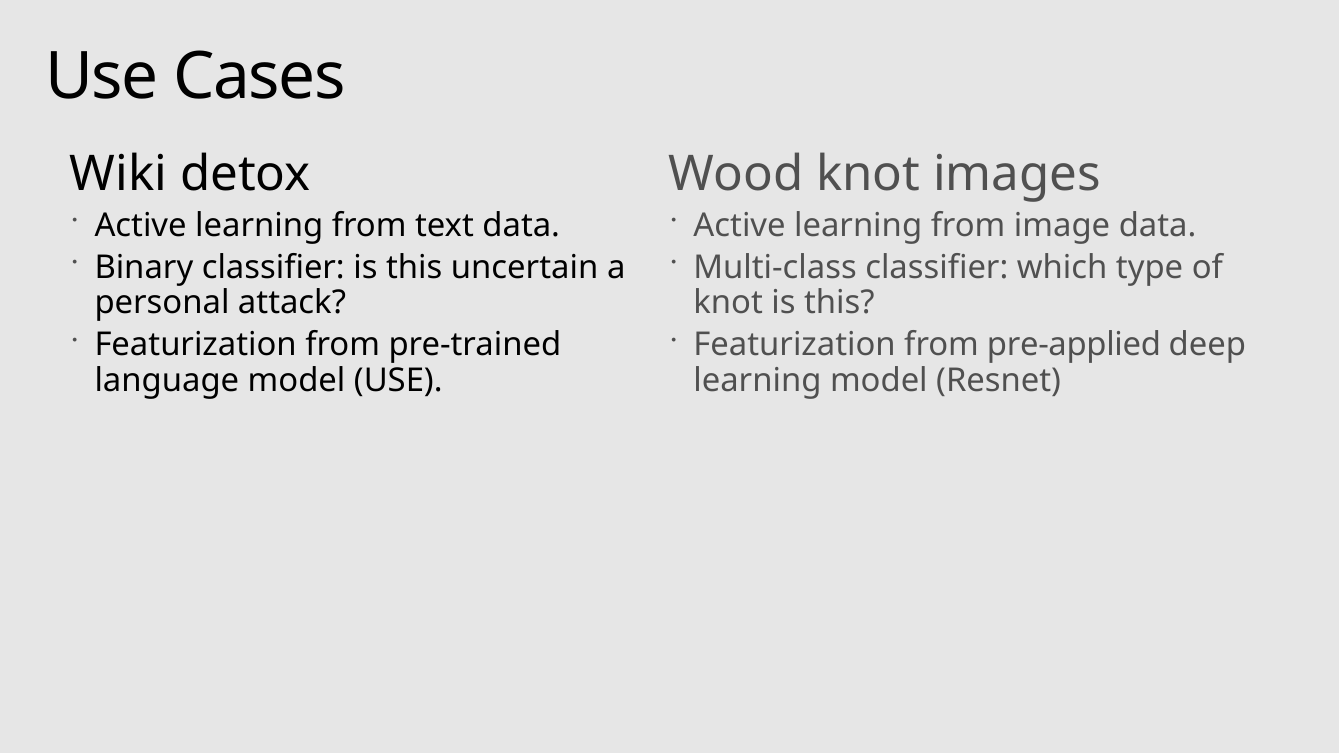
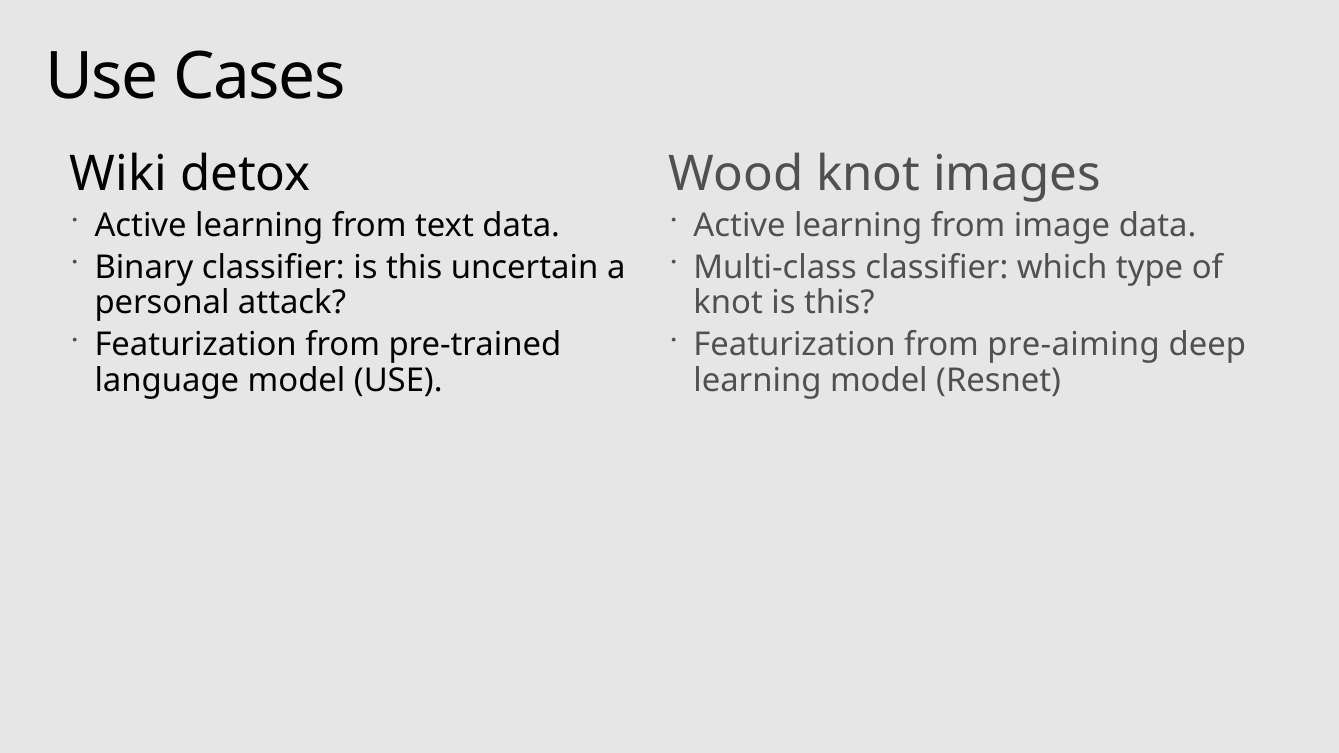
pre-applied: pre-applied -> pre-aiming
